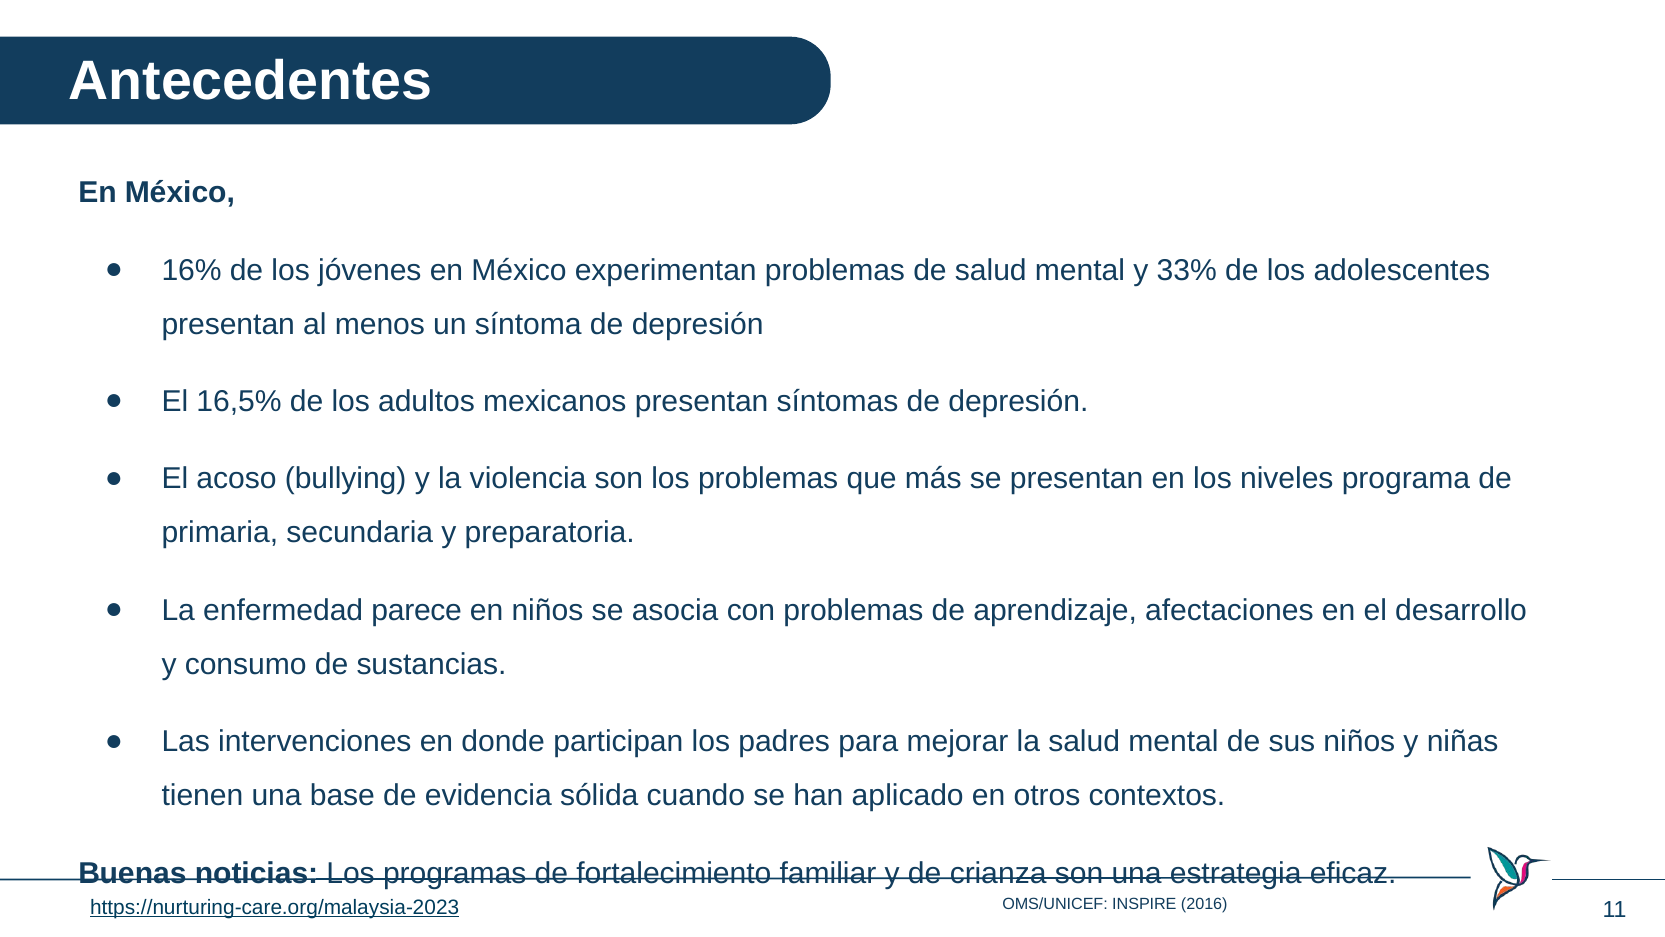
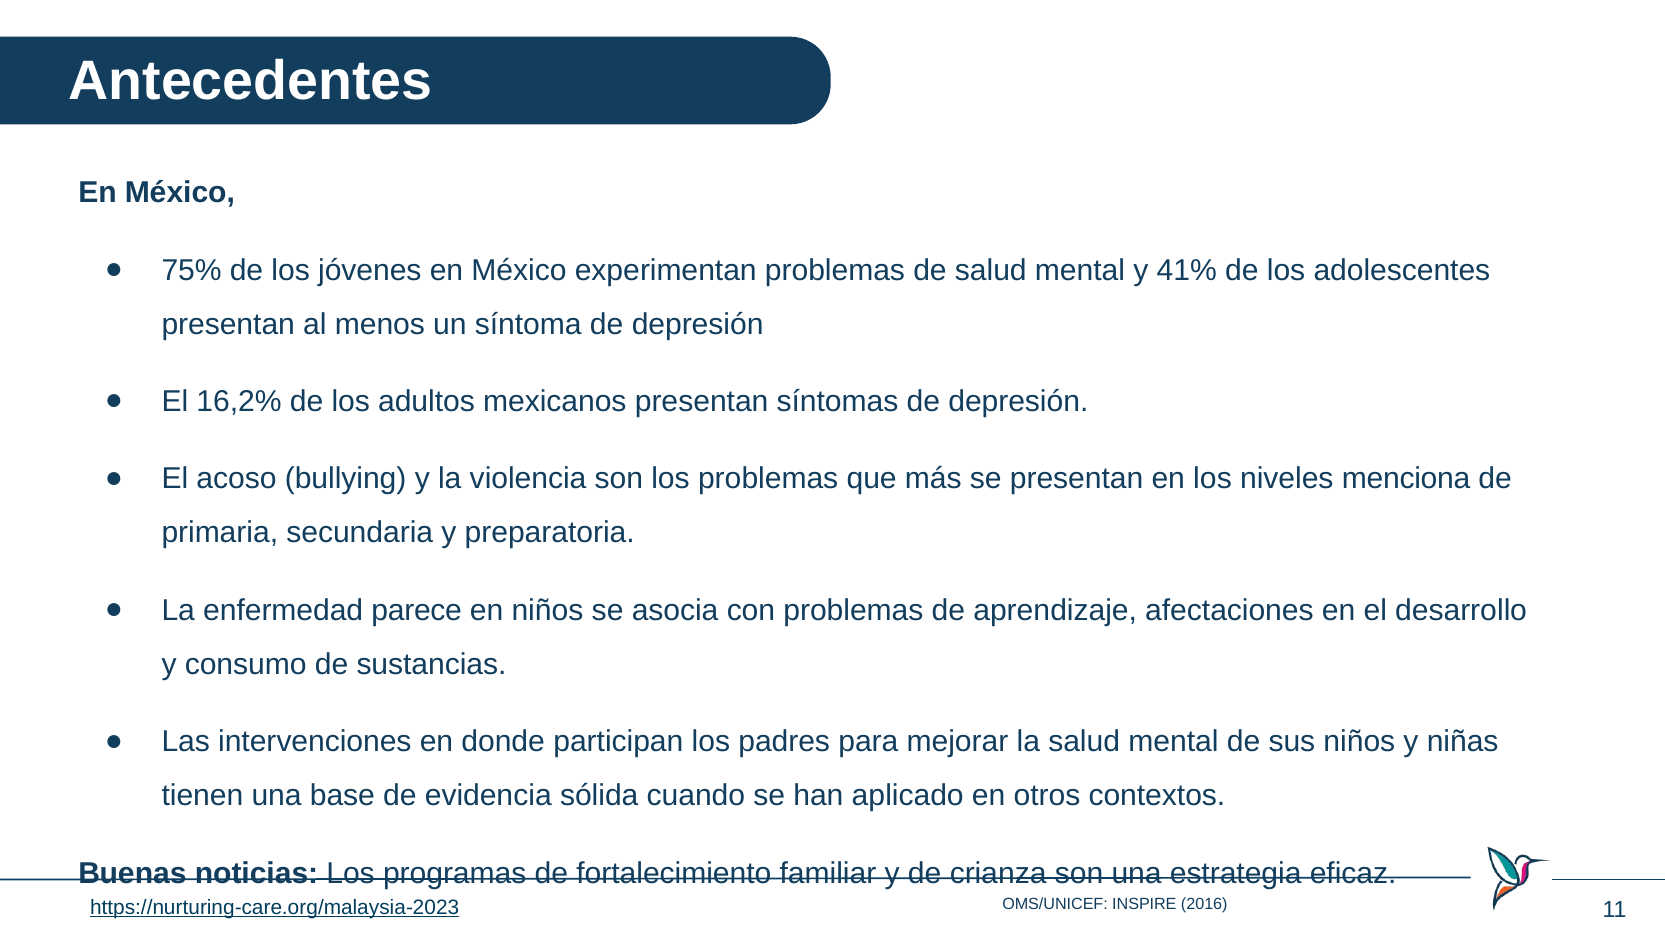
16%: 16% -> 75%
33%: 33% -> 41%
16,5%: 16,5% -> 16,2%
programa: programa -> menciona
